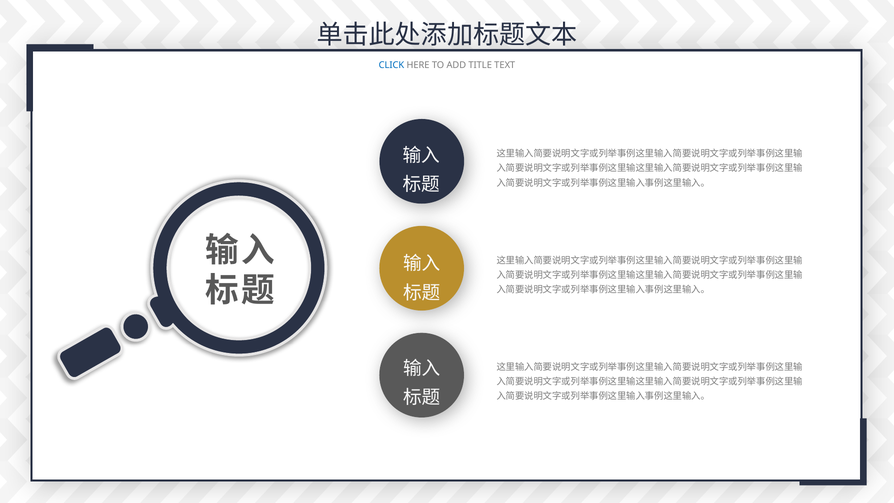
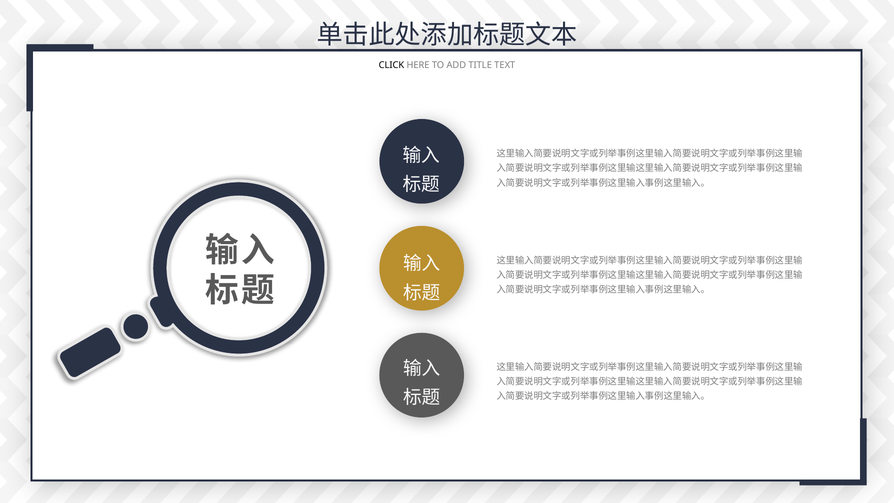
CLICK colour: blue -> black
